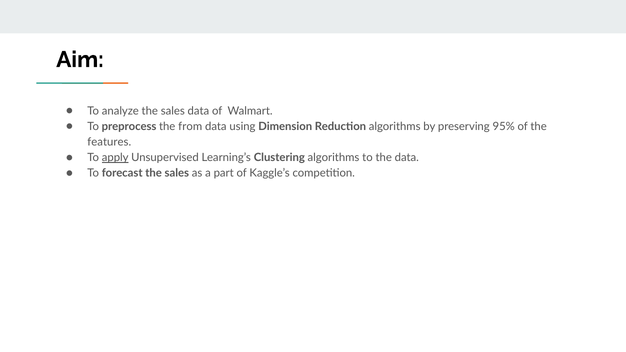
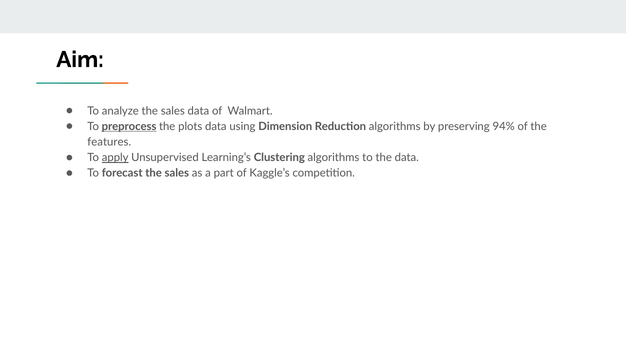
preprocess underline: none -> present
from: from -> plots
95%: 95% -> 94%
